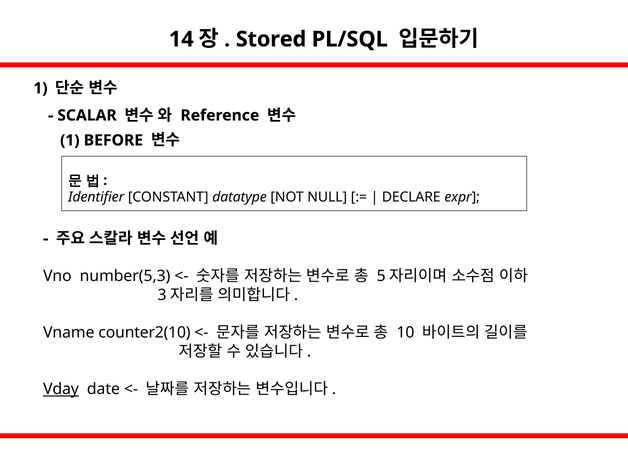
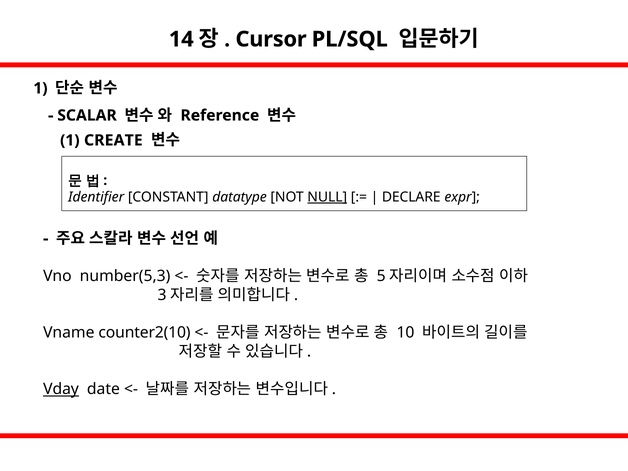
Stored: Stored -> Cursor
BEFORE: BEFORE -> CREATE
NULL underline: none -> present
